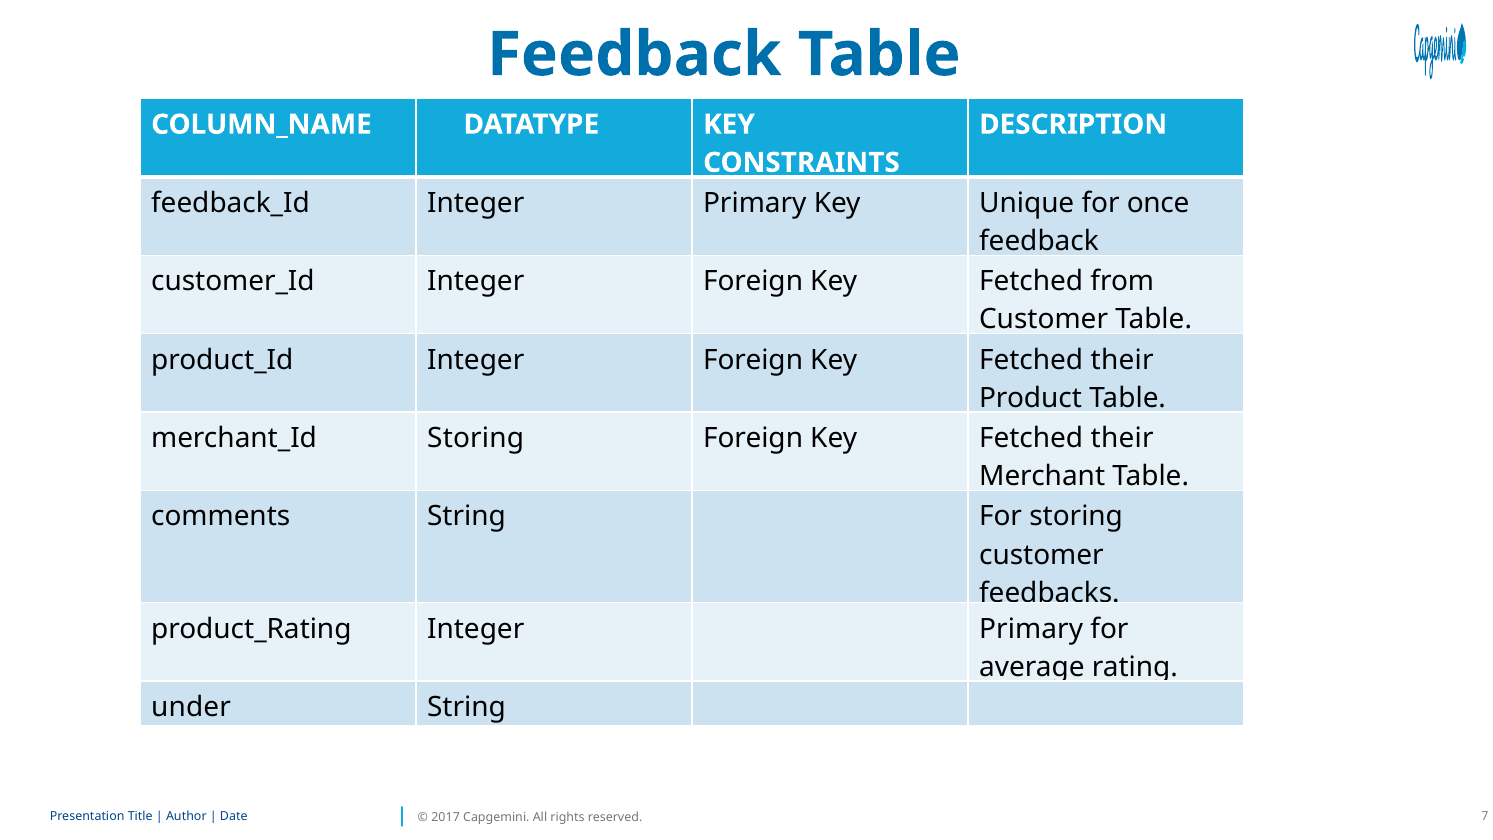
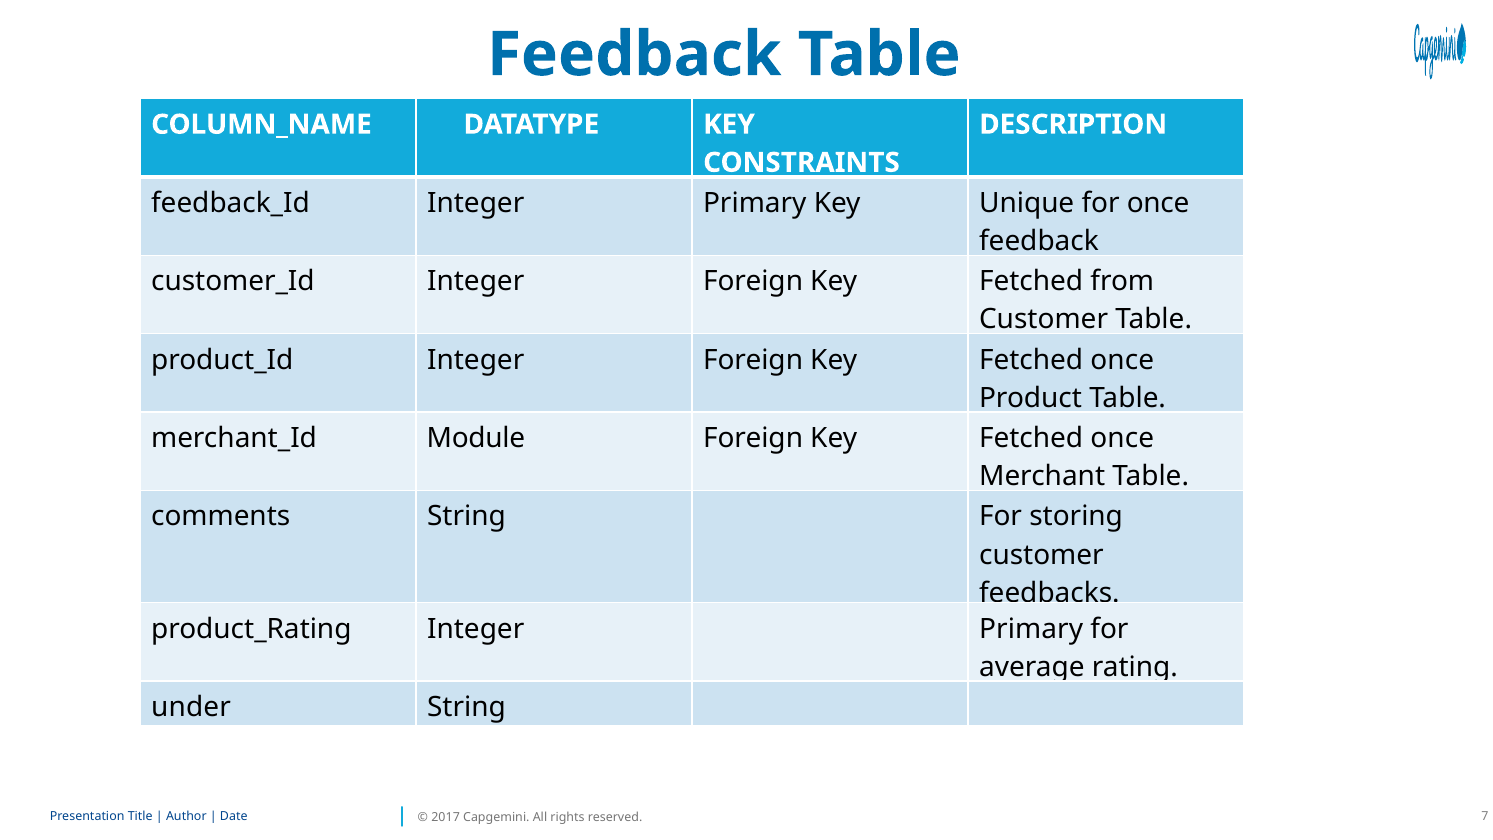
their at (1122, 360): their -> once
Storing at (476, 438): Storing -> Module
their at (1122, 438): their -> once
